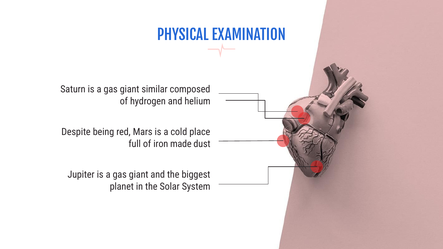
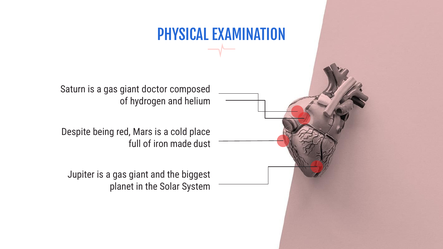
similar: similar -> doctor
